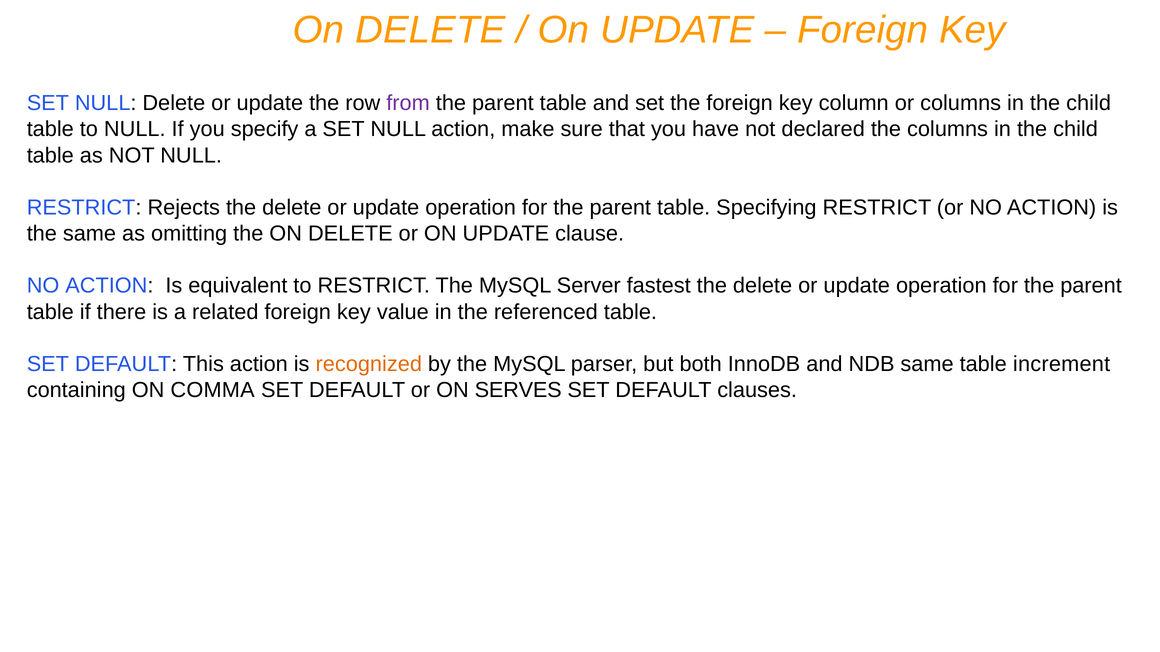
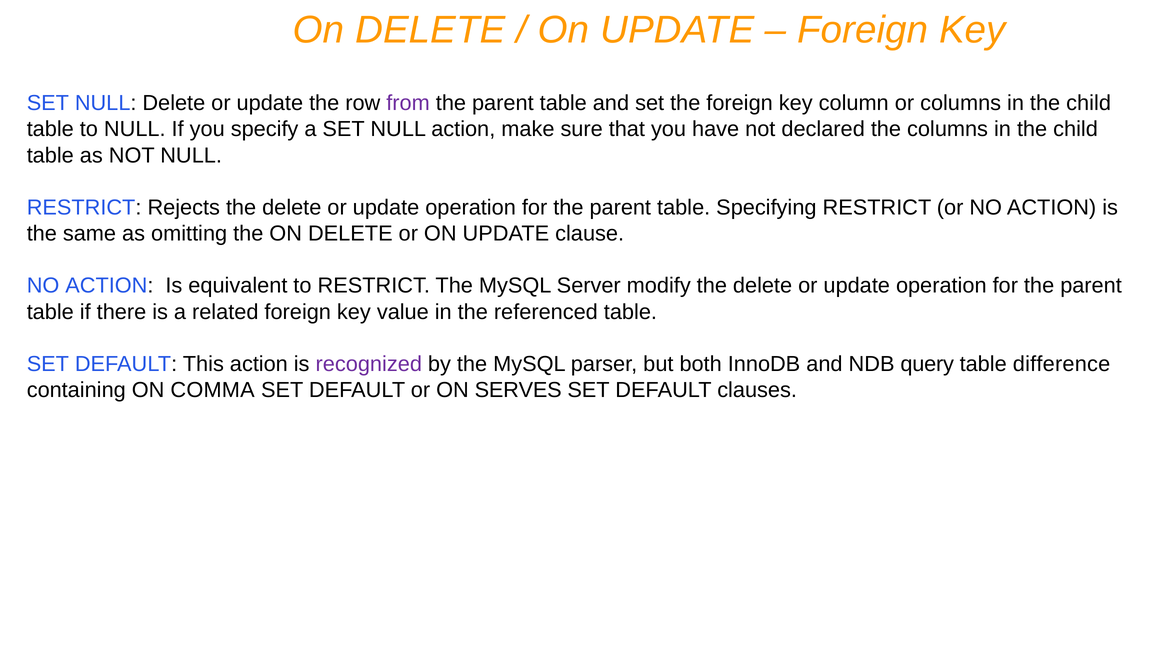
fastest: fastest -> modify
recognized colour: orange -> purple
NDB same: same -> query
increment: increment -> difference
